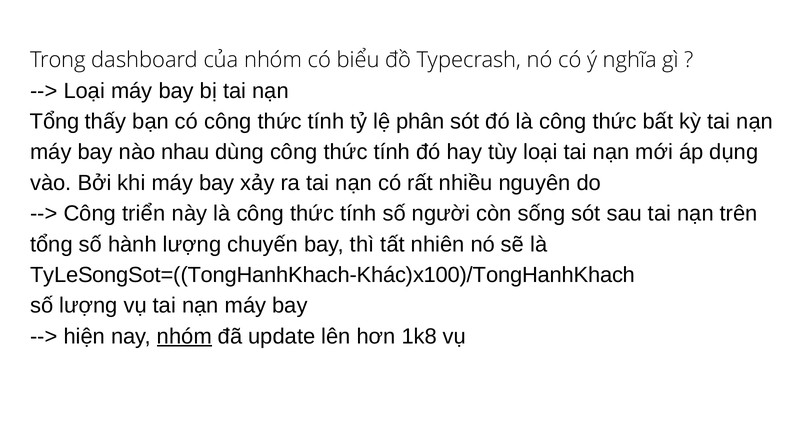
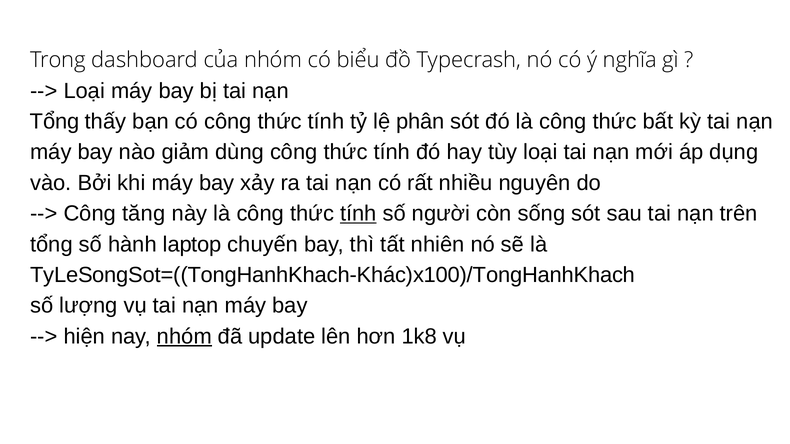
nhau: nhau -> giảm
triển: triển -> tăng
tính at (358, 214) underline: none -> present
hành lượng: lượng -> laptop
